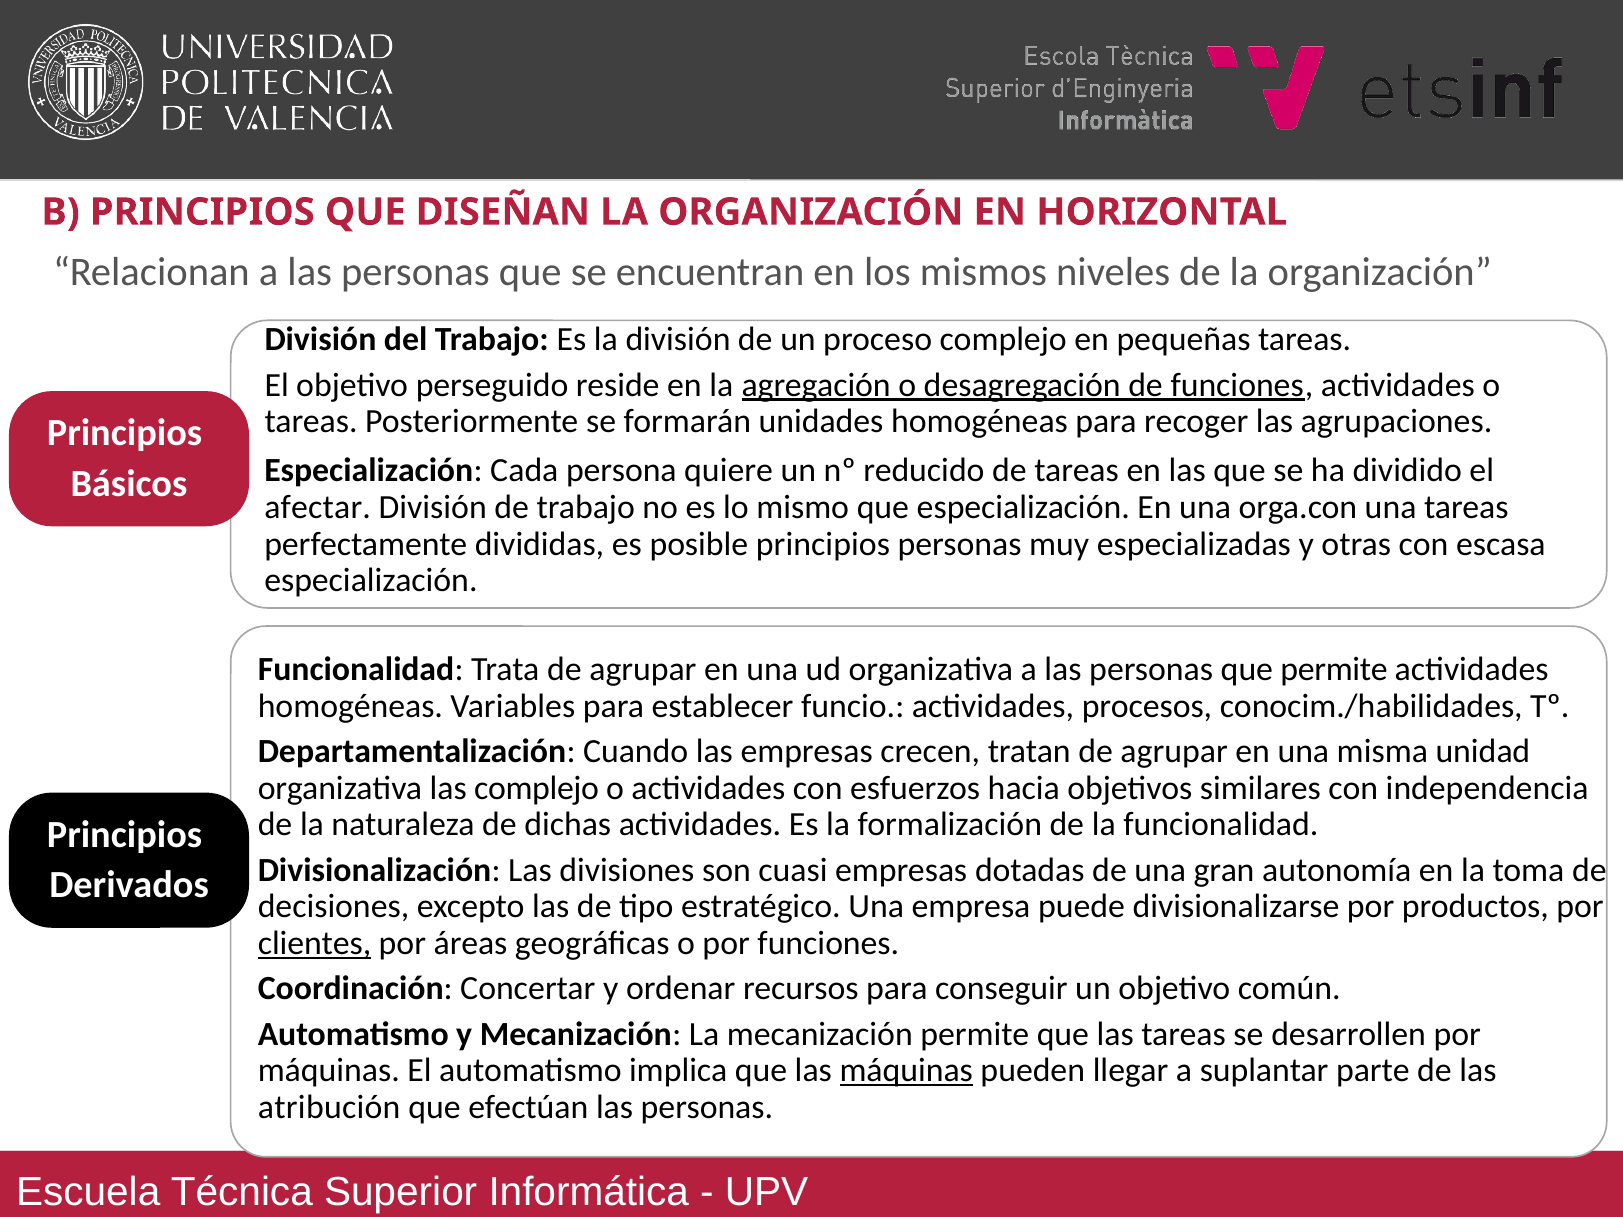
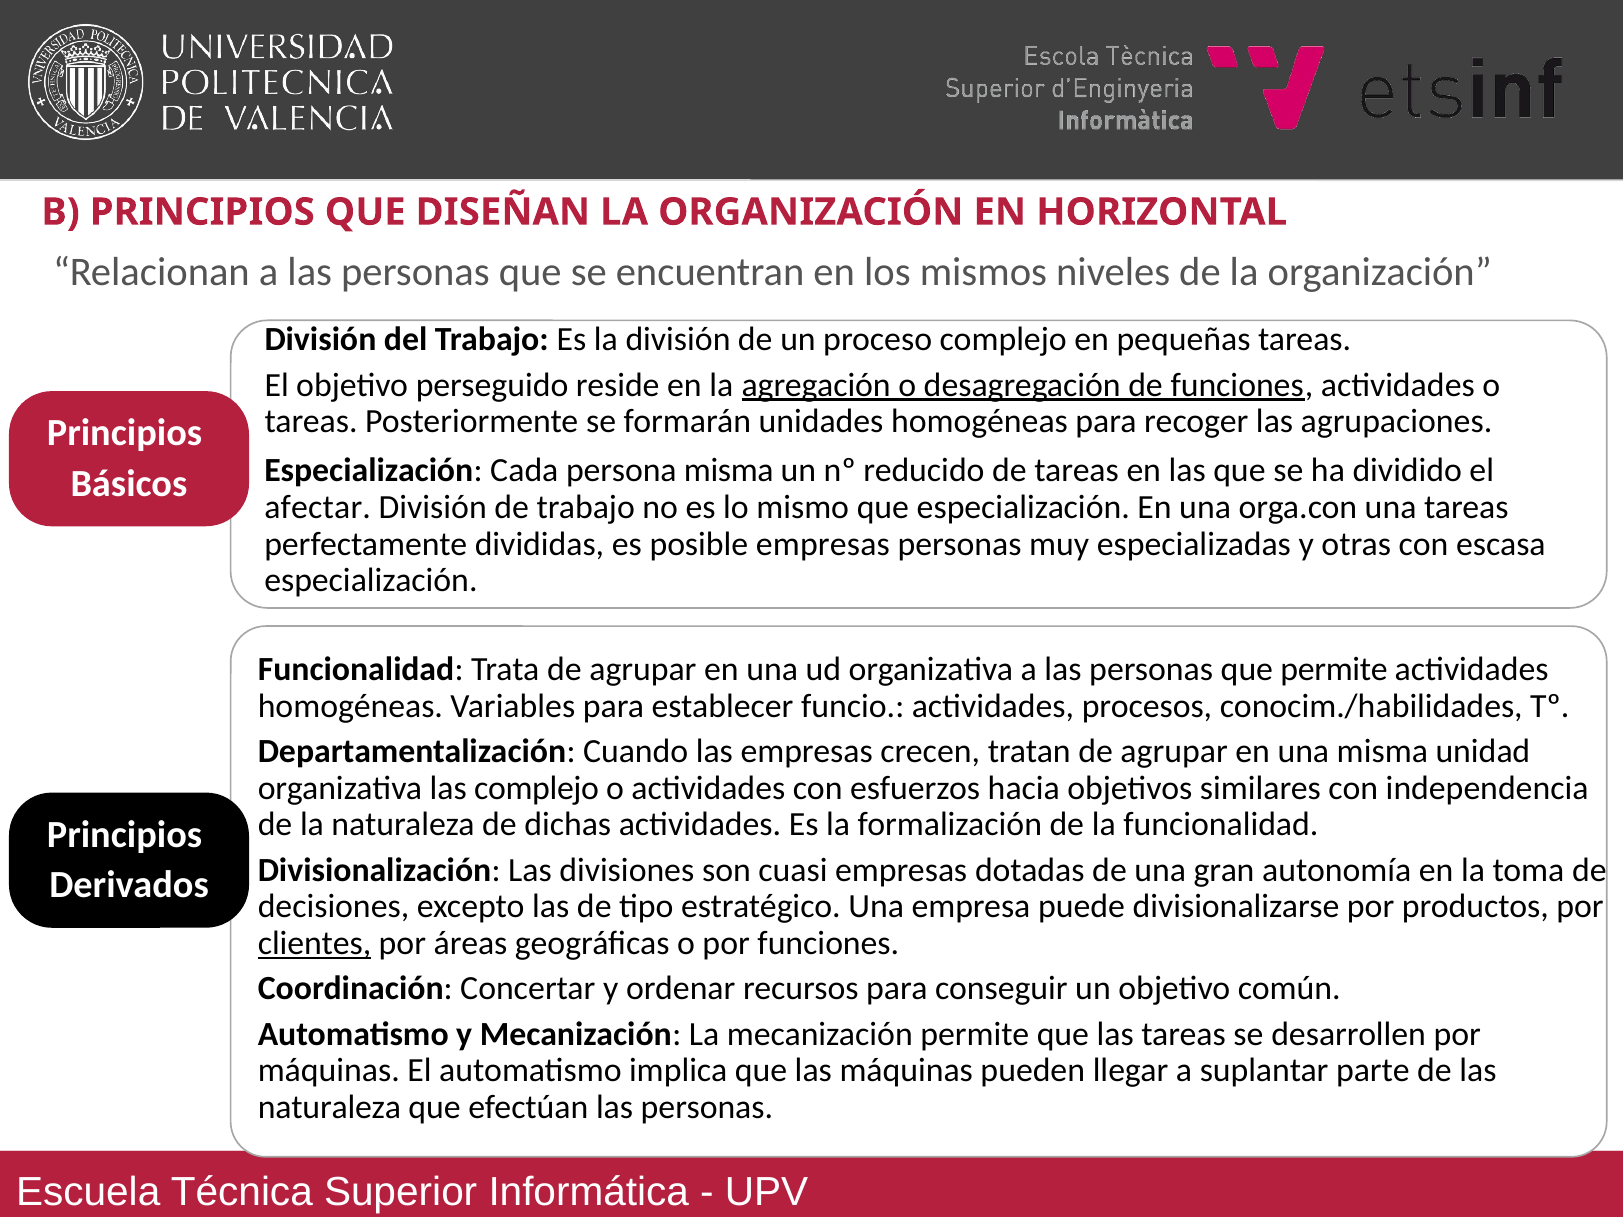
persona quiere: quiere -> misma
posible principios: principios -> empresas
máquinas at (906, 1071) underline: present -> none
atribución at (329, 1108): atribución -> naturaleza
